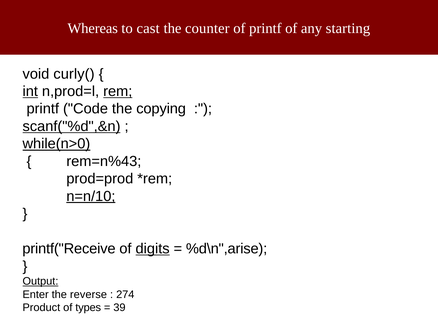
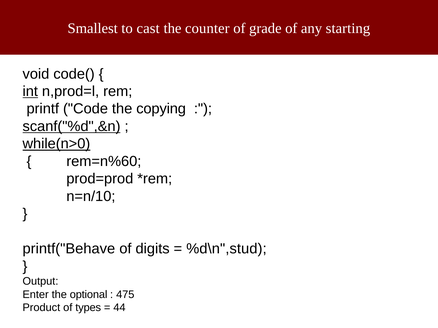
Whereas: Whereas -> Smallest
of printf: printf -> grade
curly(: curly( -> code(
rem underline: present -> none
rem=n%43: rem=n%43 -> rem=n%60
n=n/10 underline: present -> none
printf("Receive: printf("Receive -> printf("Behave
digits underline: present -> none
%d\n",arise: %d\n",arise -> %d\n",stud
Output underline: present -> none
reverse: reverse -> optional
274: 274 -> 475
39: 39 -> 44
